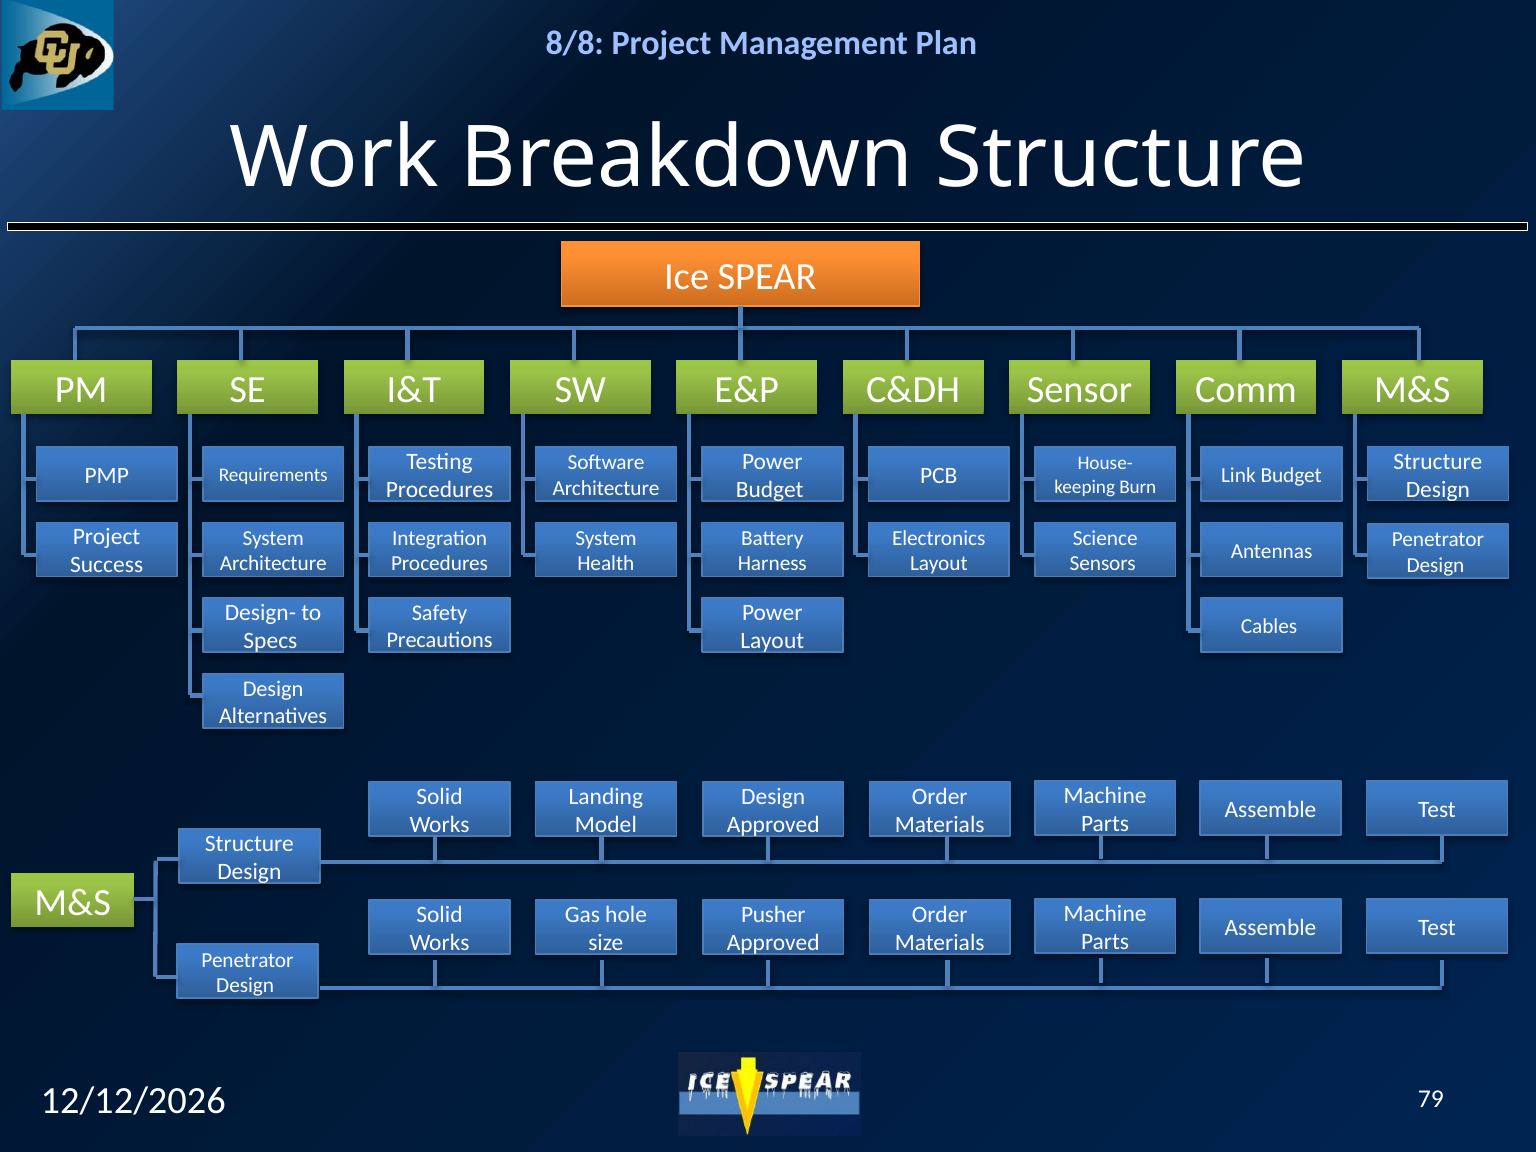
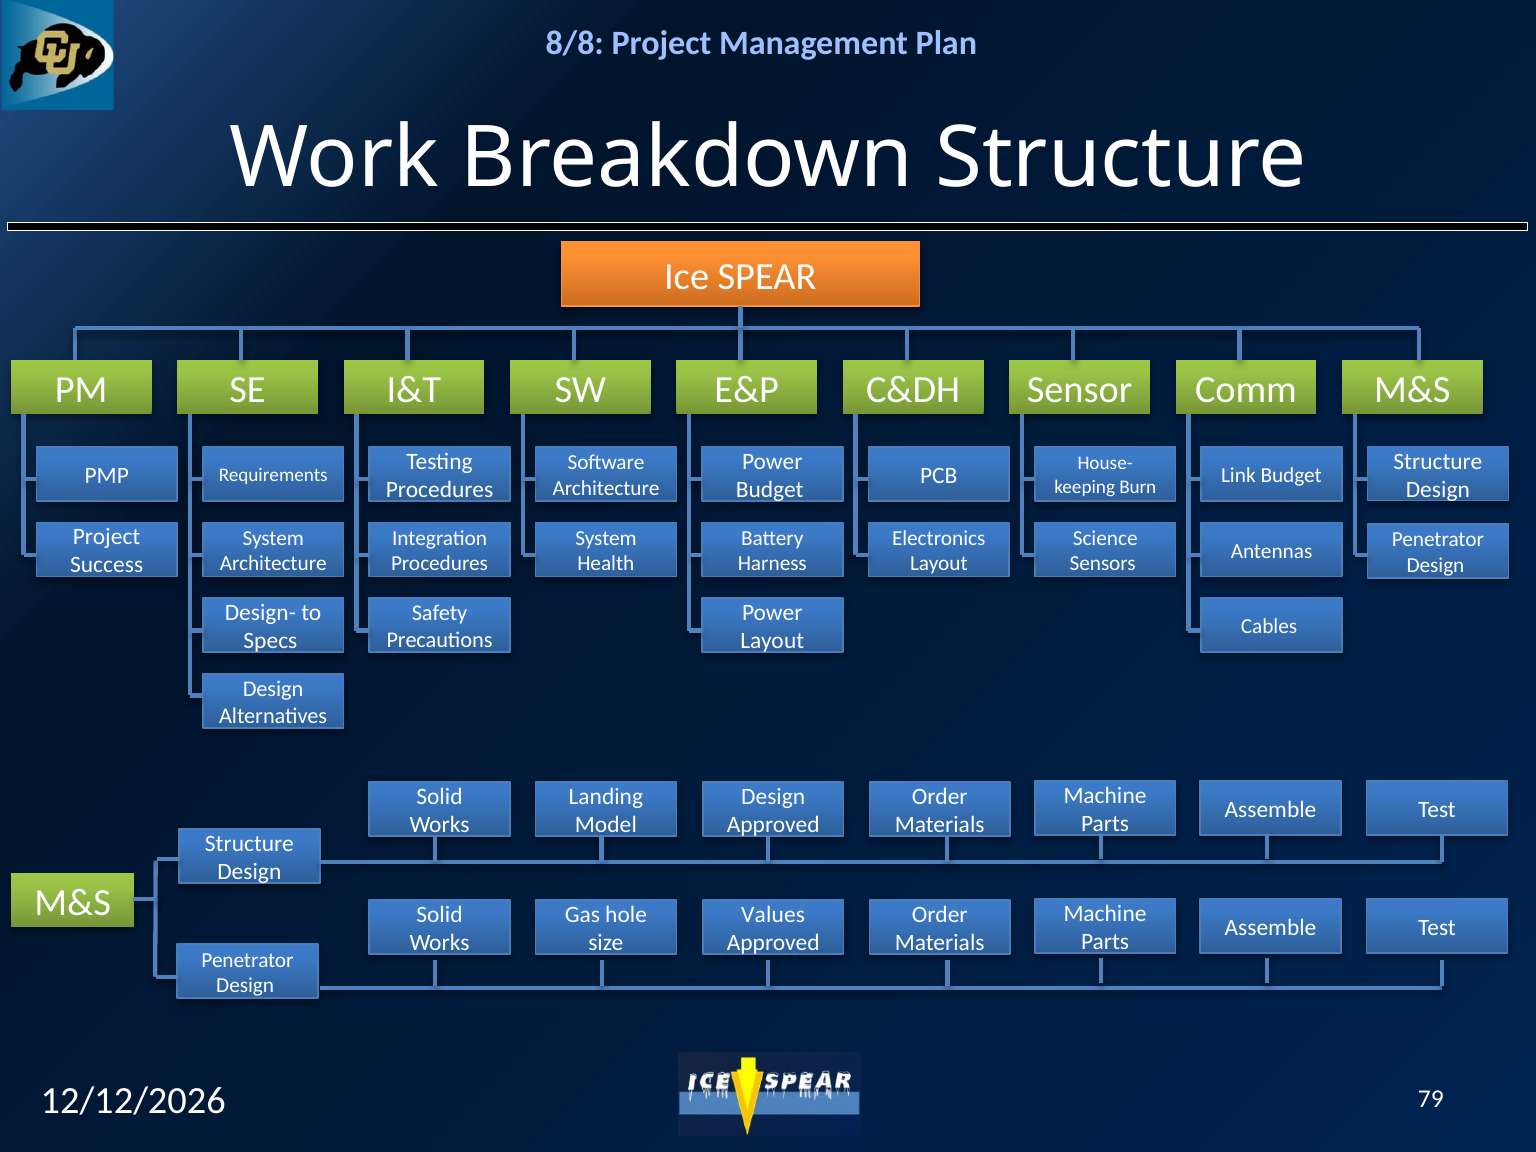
Pusher: Pusher -> Values
